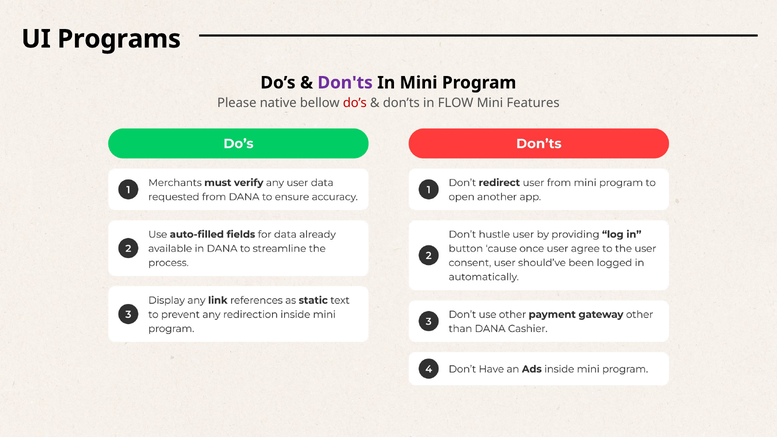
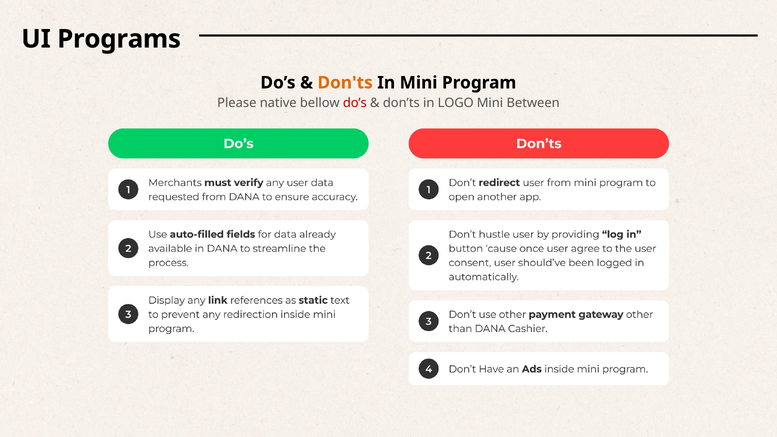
Don'ts colour: purple -> orange
FLOW: FLOW -> LOGO
Features: Features -> Between
